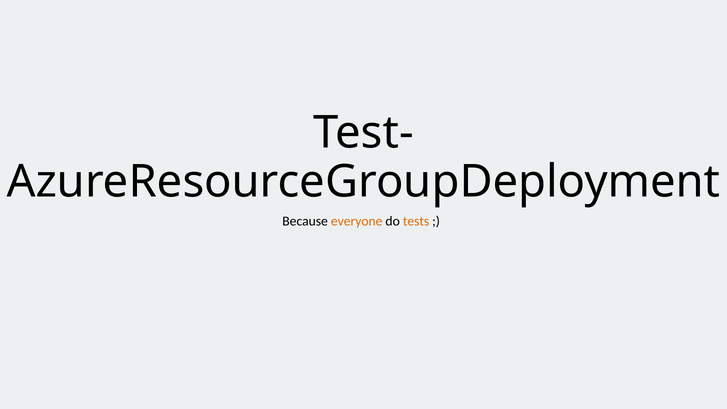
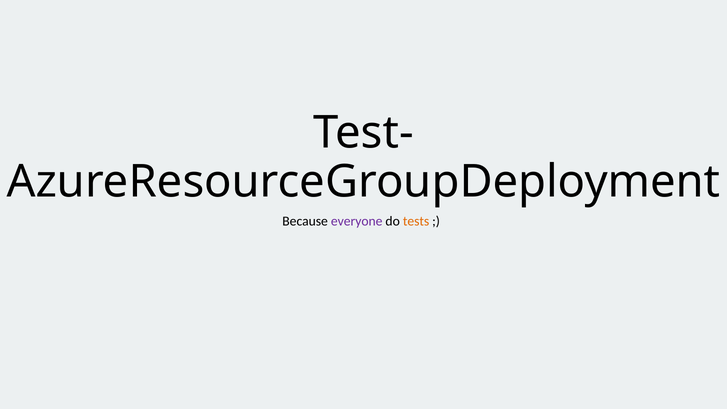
everyone colour: orange -> purple
